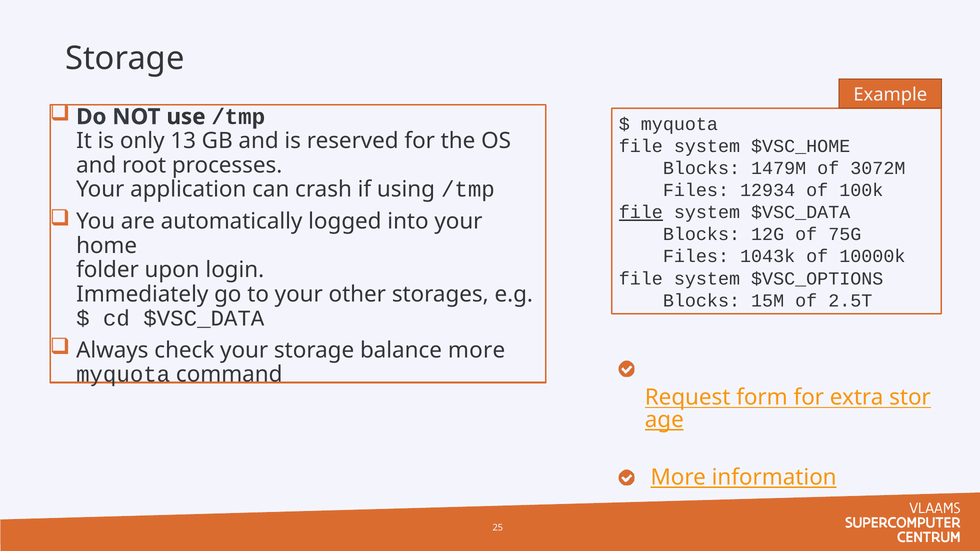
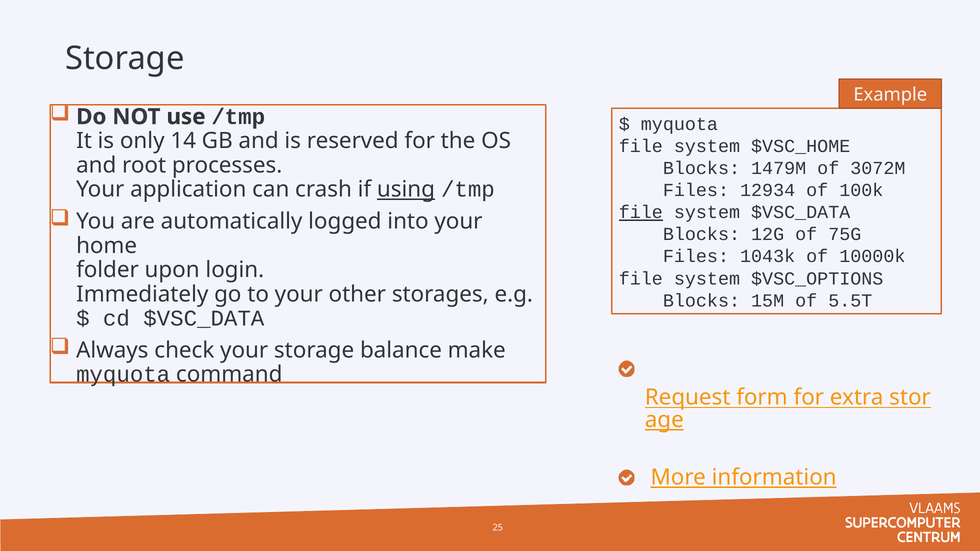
13: 13 -> 14
using underline: none -> present
2.5T: 2.5T -> 5.5T
balance more: more -> make
